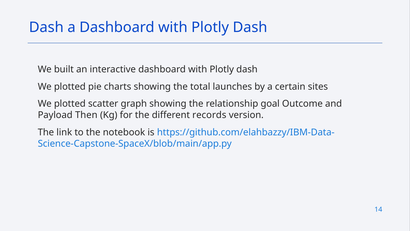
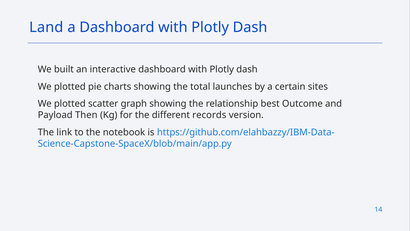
Dash at (46, 27): Dash -> Land
goal: goal -> best
